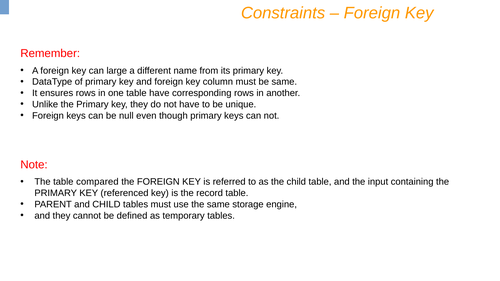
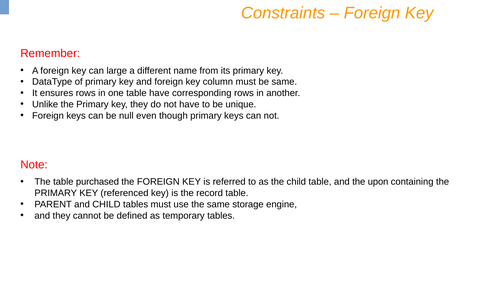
compared: compared -> purchased
input: input -> upon
